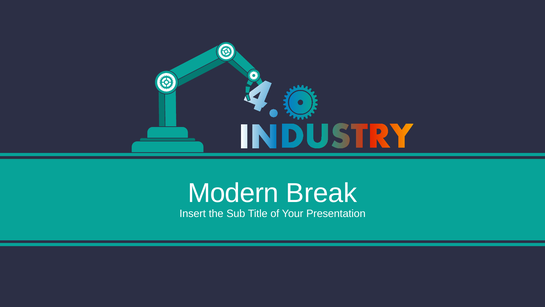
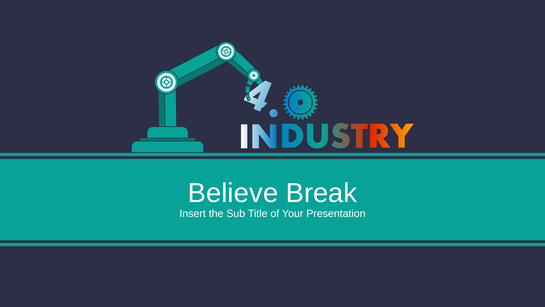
Modern: Modern -> Believe
